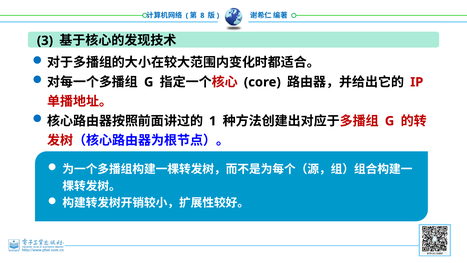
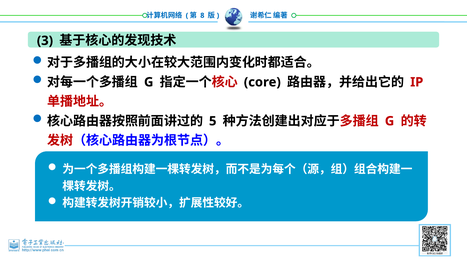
1: 1 -> 5
